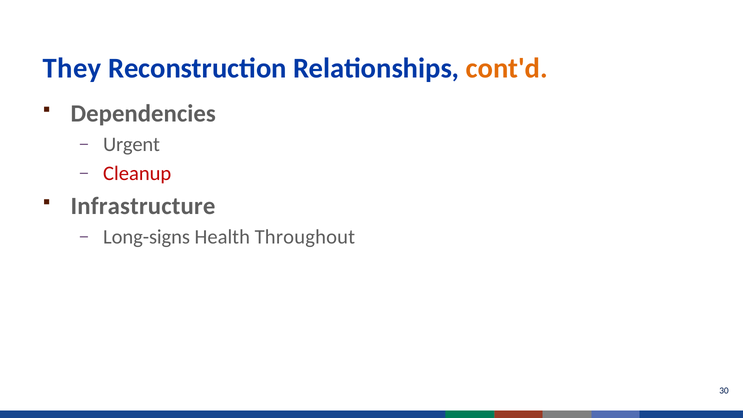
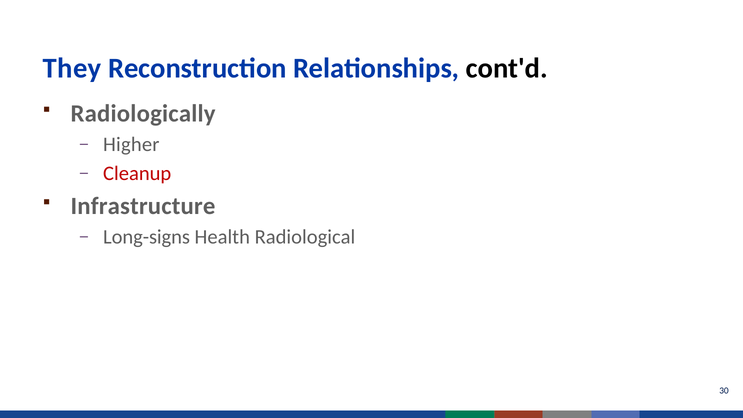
cont'd colour: orange -> black
Dependencies: Dependencies -> Radiologically
Urgent: Urgent -> Higher
Throughout: Throughout -> Radiological
